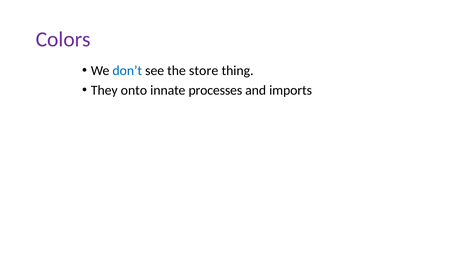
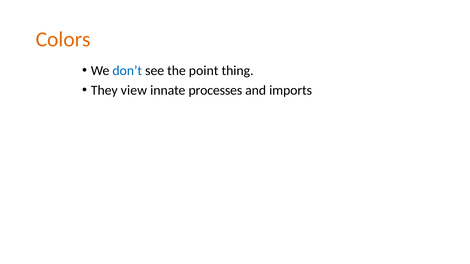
Colors colour: purple -> orange
store: store -> point
onto: onto -> view
